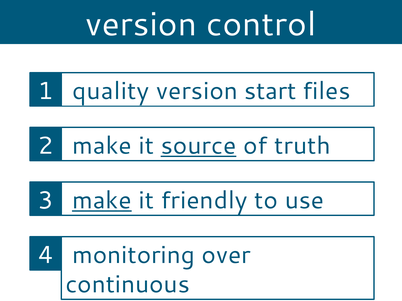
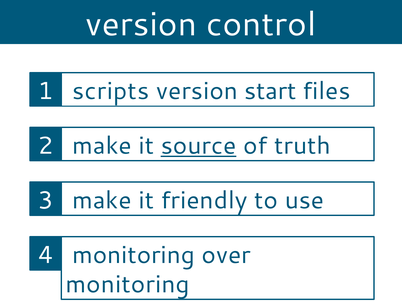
quality: quality -> scripts
make at (102, 201) underline: present -> none
continuous at (128, 285): continuous -> monitoring
